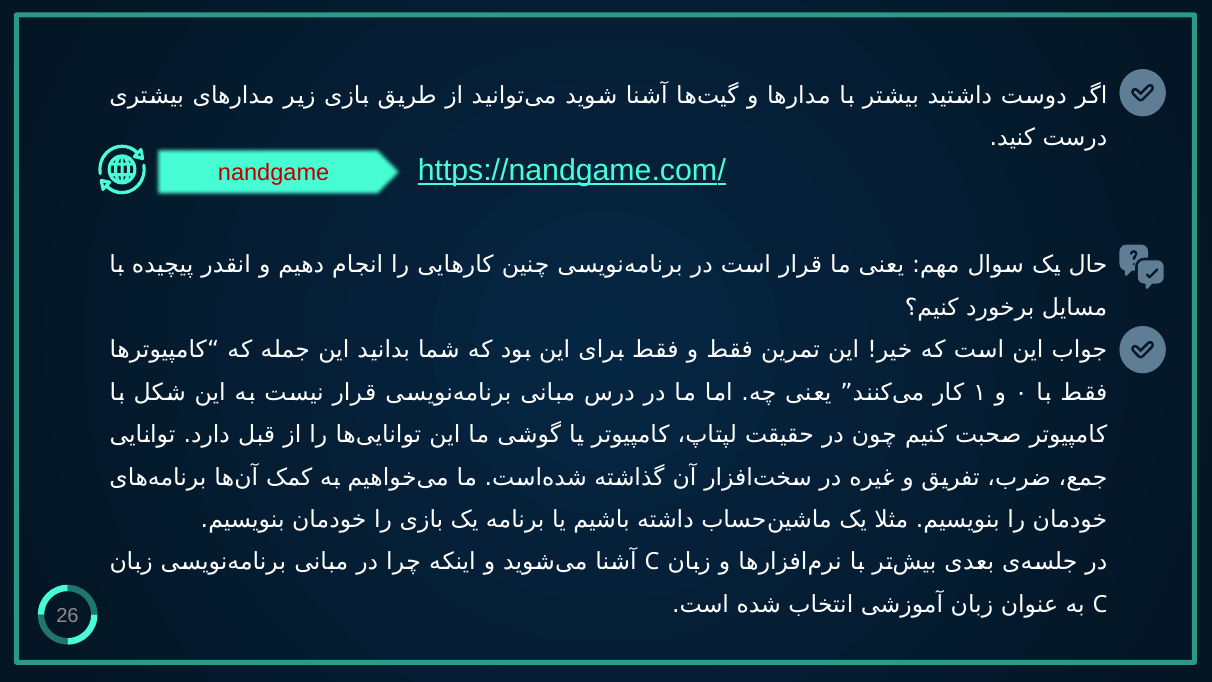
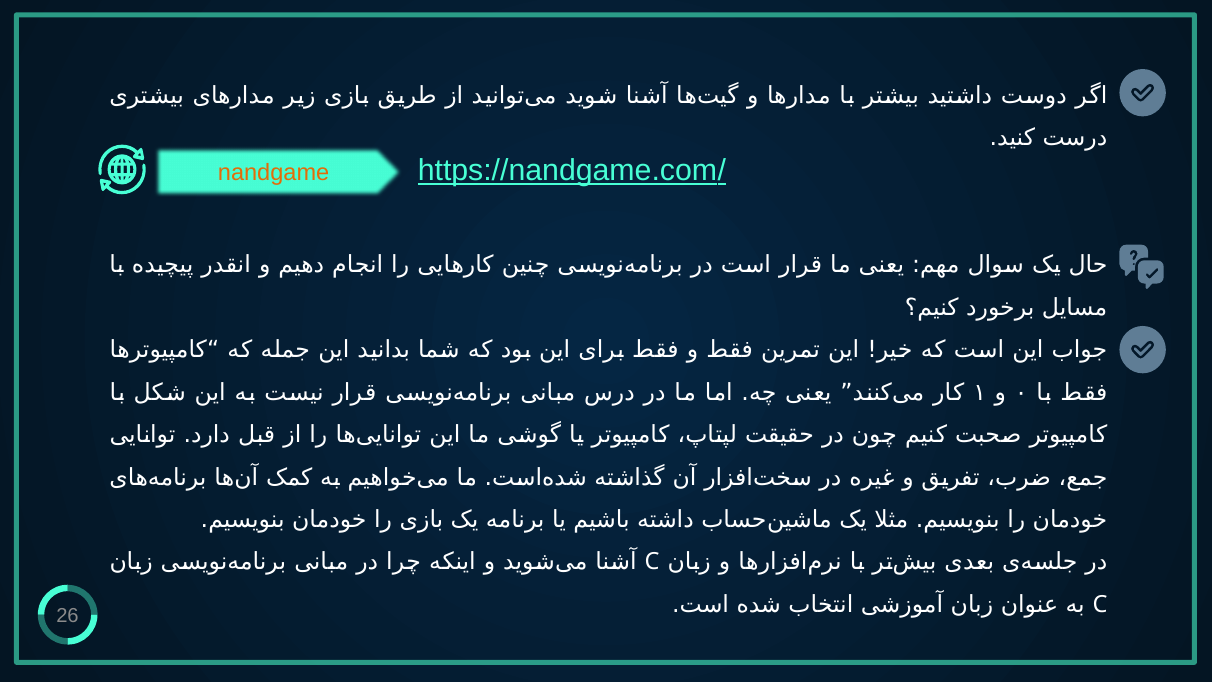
nandgame colour: red -> orange
